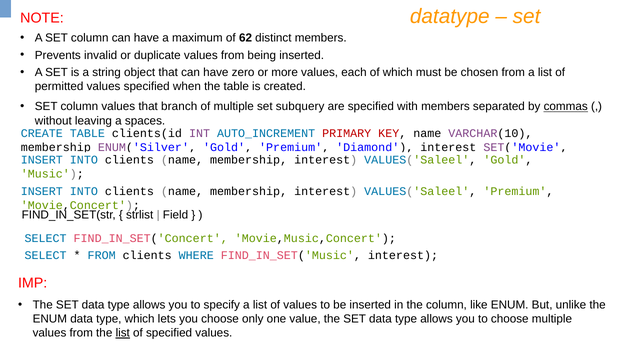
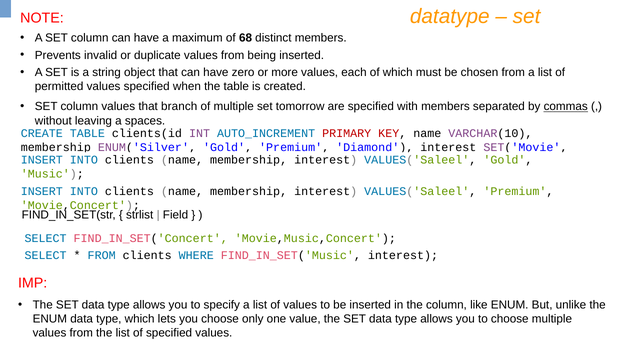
62: 62 -> 68
subquery: subquery -> tomorrow
list at (123, 332) underline: present -> none
